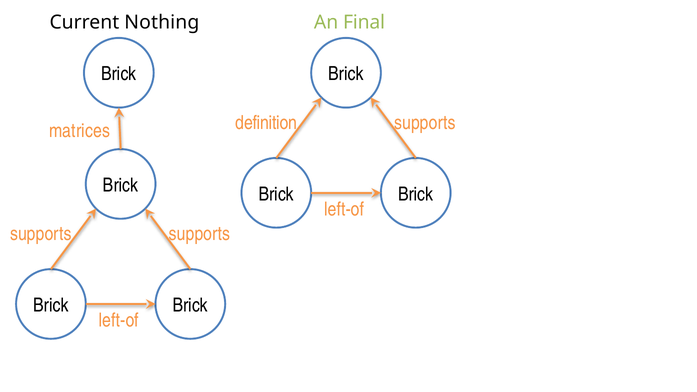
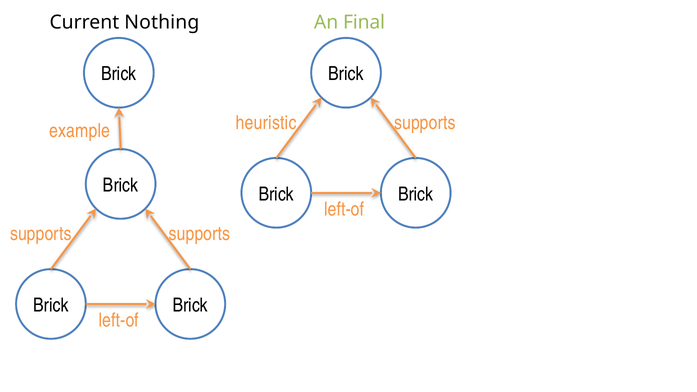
definition: definition -> heuristic
matrices: matrices -> example
